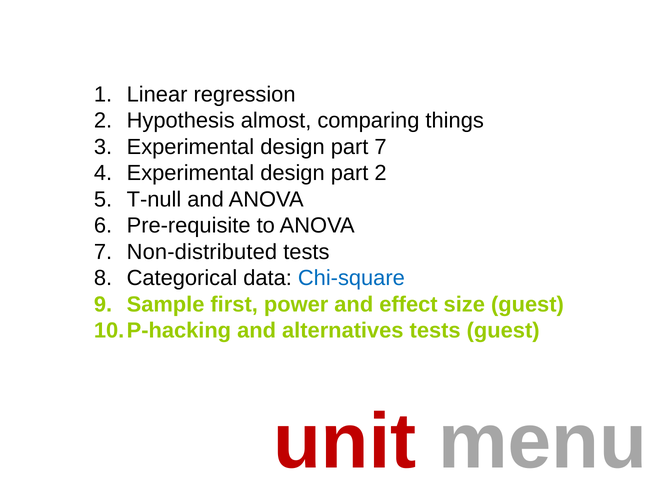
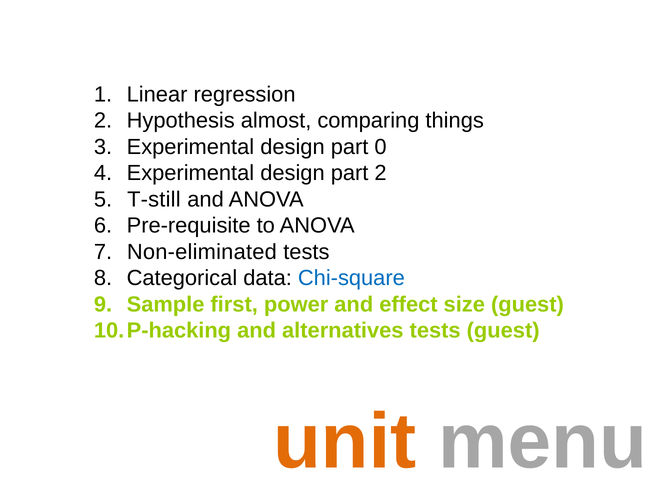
part 7: 7 -> 0
T-null: T-null -> T-still
Non-distributed: Non-distributed -> Non-eliminated
unit colour: red -> orange
